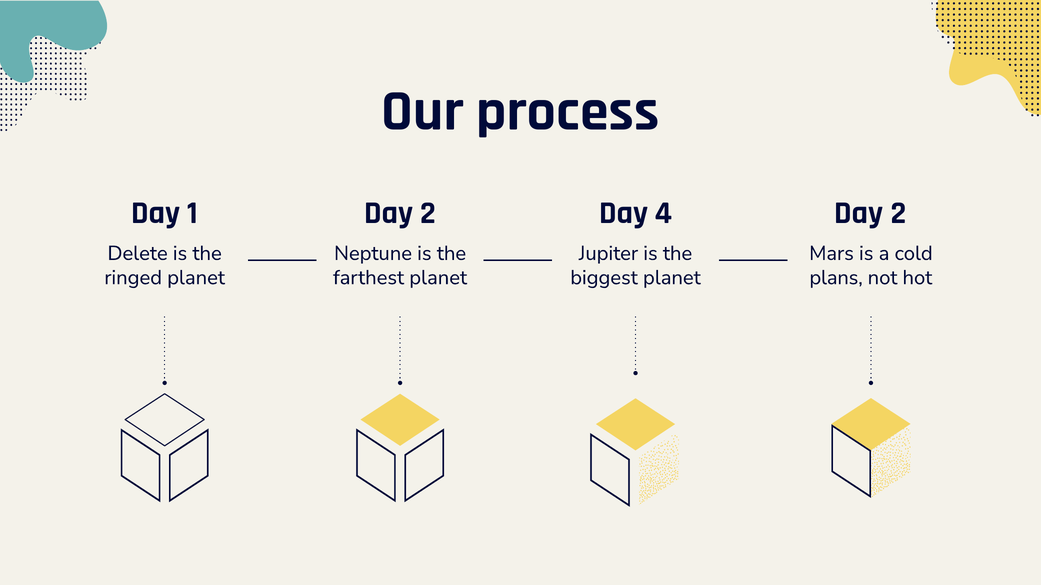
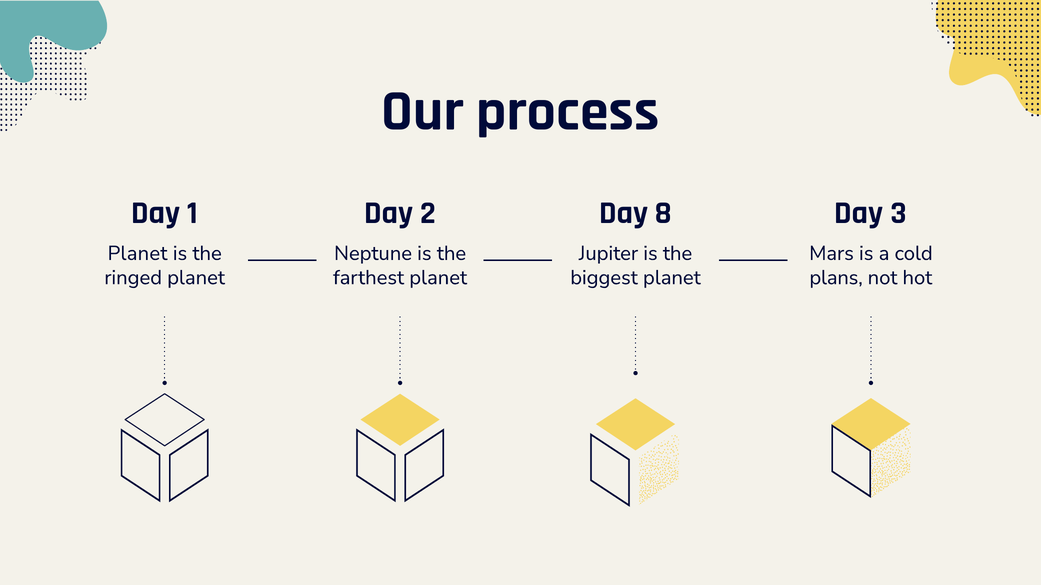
4: 4 -> 8
2 at (899, 213): 2 -> 3
Delete at (138, 254): Delete -> Planet
